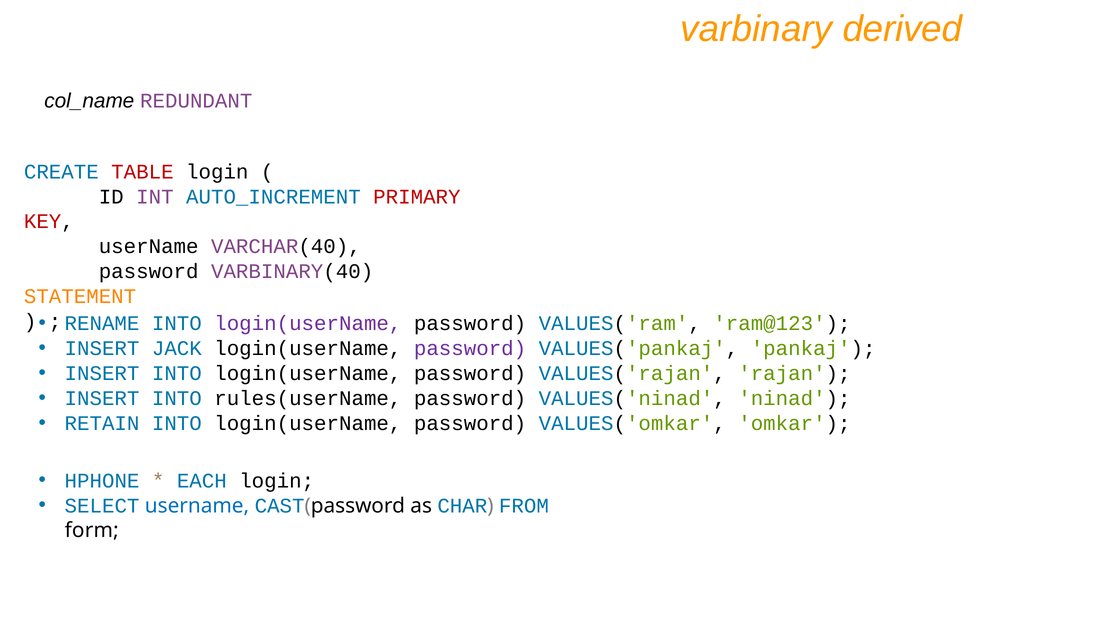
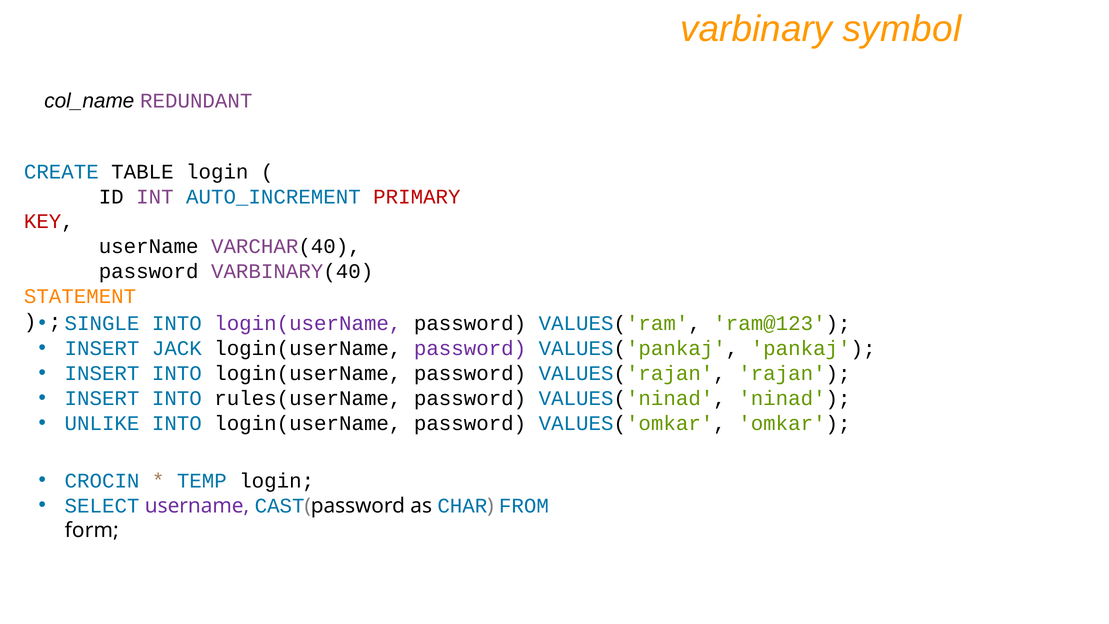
derived: derived -> symbol
TABLE colour: red -> black
RENAME: RENAME -> SINGLE
RETAIN: RETAIN -> UNLIKE
HPHONE: HPHONE -> CROCIN
EACH: EACH -> TEMP
username at (197, 506) colour: blue -> purple
